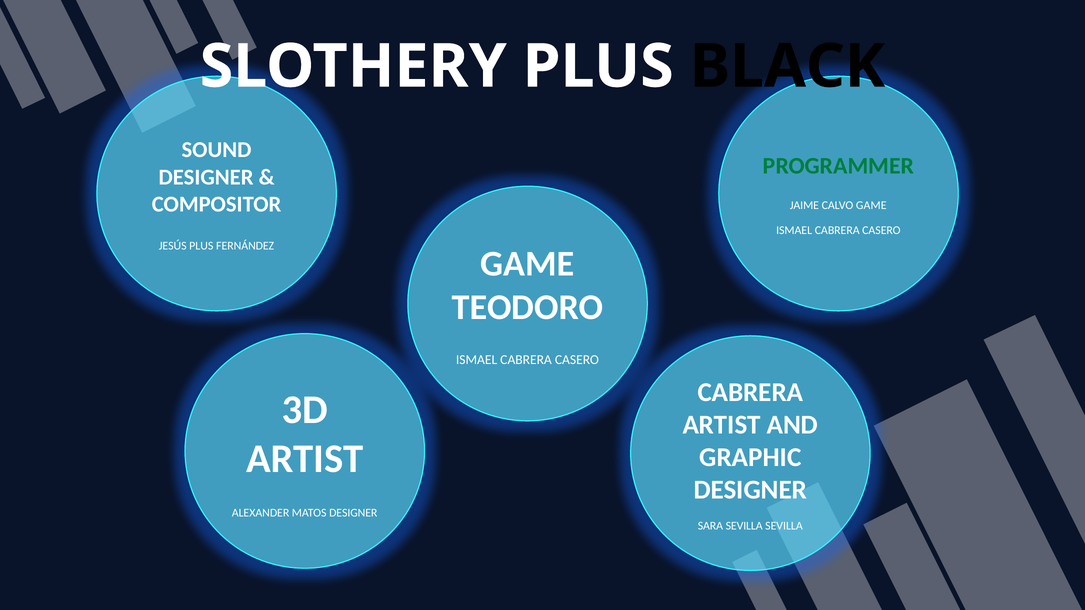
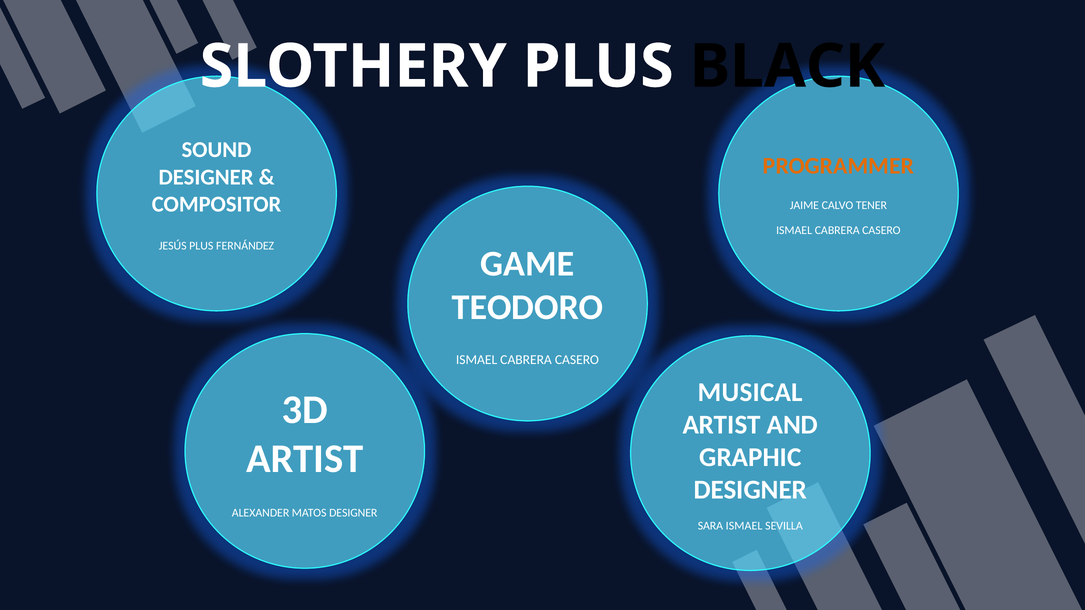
PROGRAMMER colour: green -> orange
CALVO GAME: GAME -> TENER
CABRERA at (750, 393): CABRERA -> MUSICAL
SARA SEVILLA: SEVILLA -> ISMAEL
